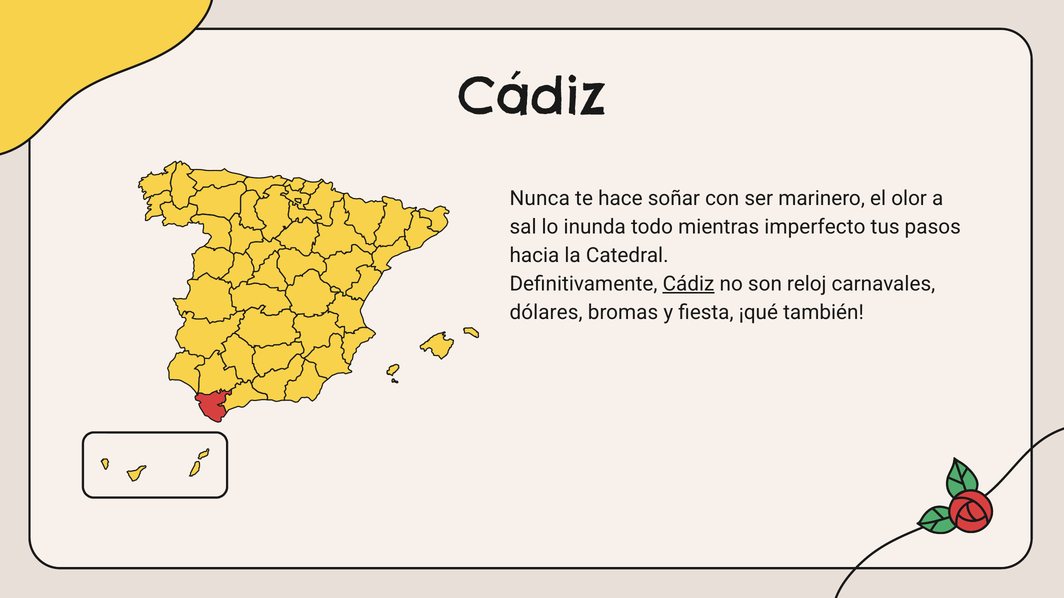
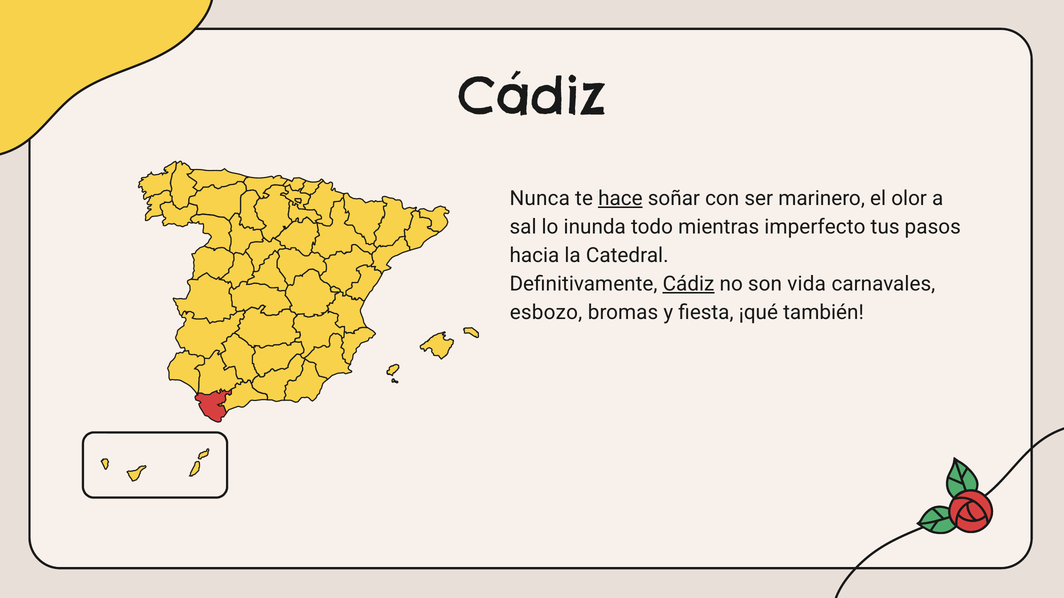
hace underline: none -> present
reloj: reloj -> vida
dólares: dólares -> esbozo
